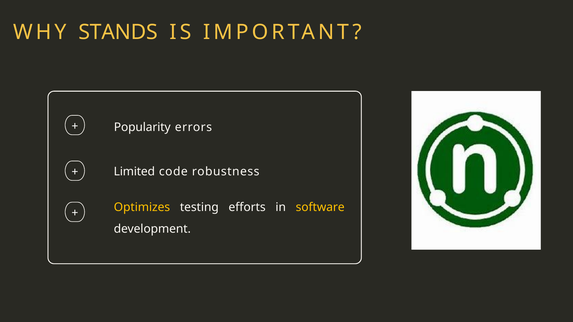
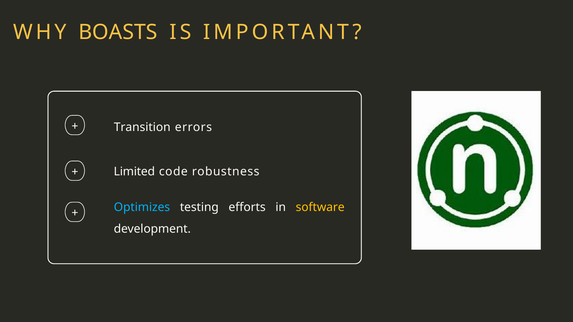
STANDS: STANDS -> BOASTS
Popularity: Popularity -> Transition
Optimizes colour: yellow -> light blue
